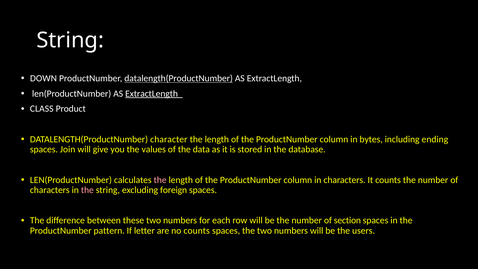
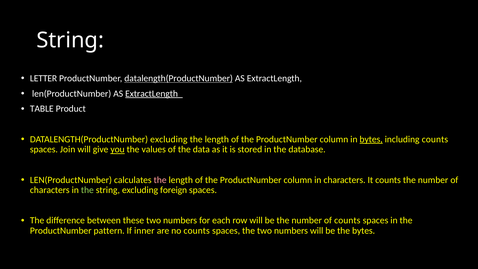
DOWN: DOWN -> LETTER
CLASS: CLASS -> TABLE
DATALENGTH(ProductNumber character: character -> excluding
bytes at (371, 139) underline: none -> present
including ending: ending -> counts
you underline: none -> present
the at (87, 190) colour: pink -> light green
of section: section -> counts
letter: letter -> inner
the users: users -> bytes
